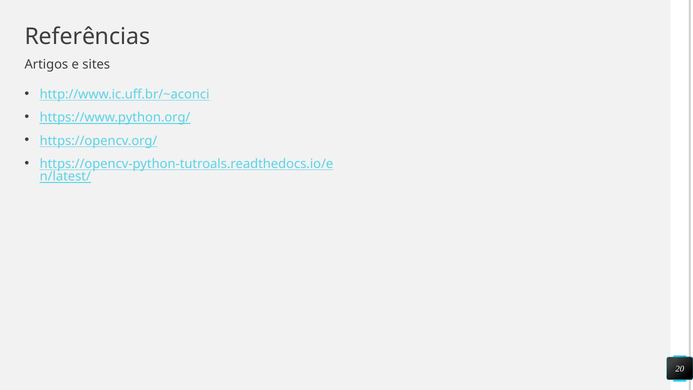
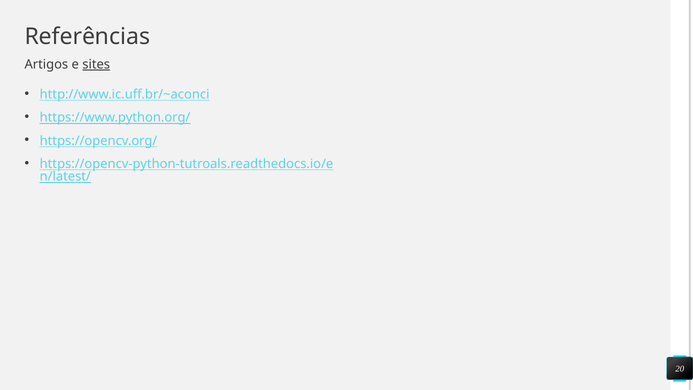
sites underline: none -> present
